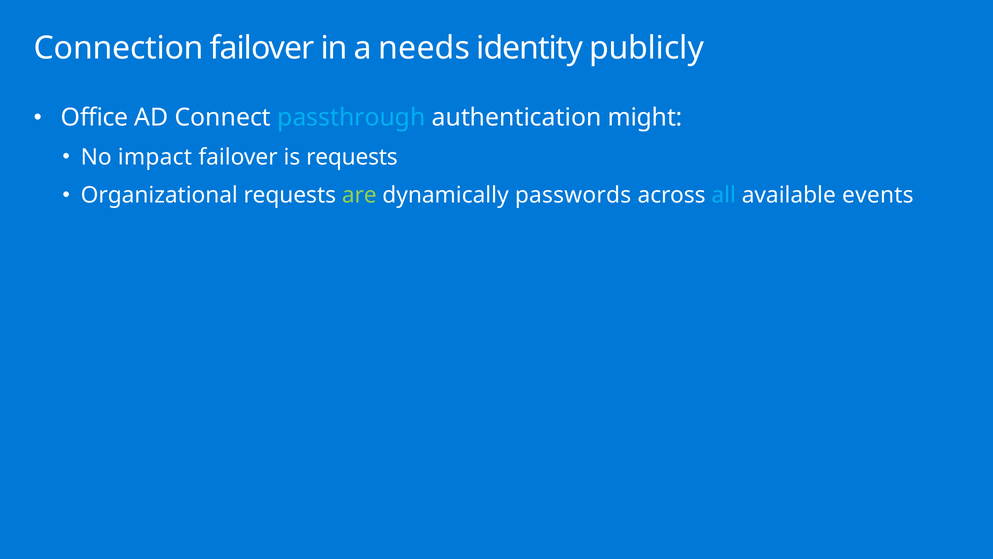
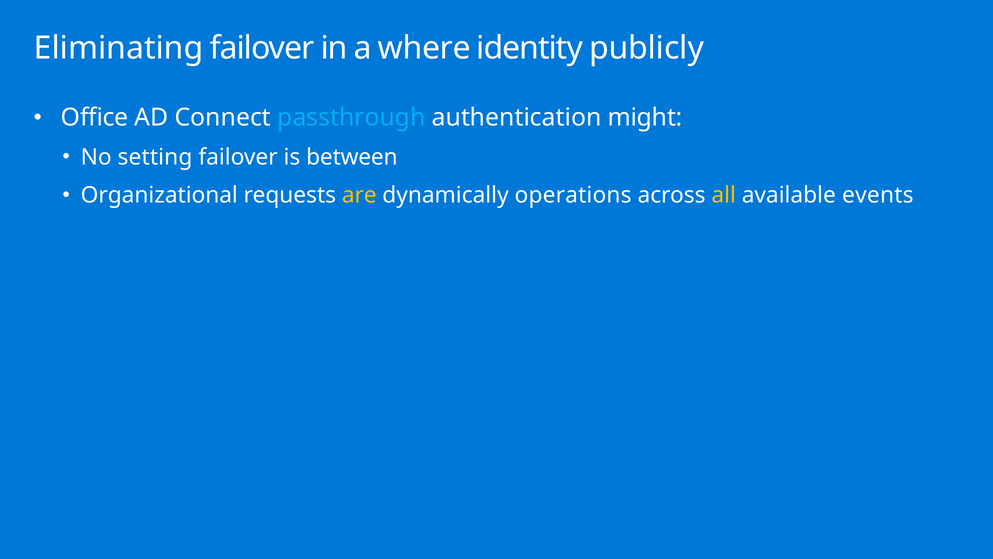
Connection: Connection -> Eliminating
needs: needs -> where
impact: impact -> setting
is requests: requests -> between
are colour: light green -> yellow
passwords: passwords -> operations
all colour: light blue -> yellow
